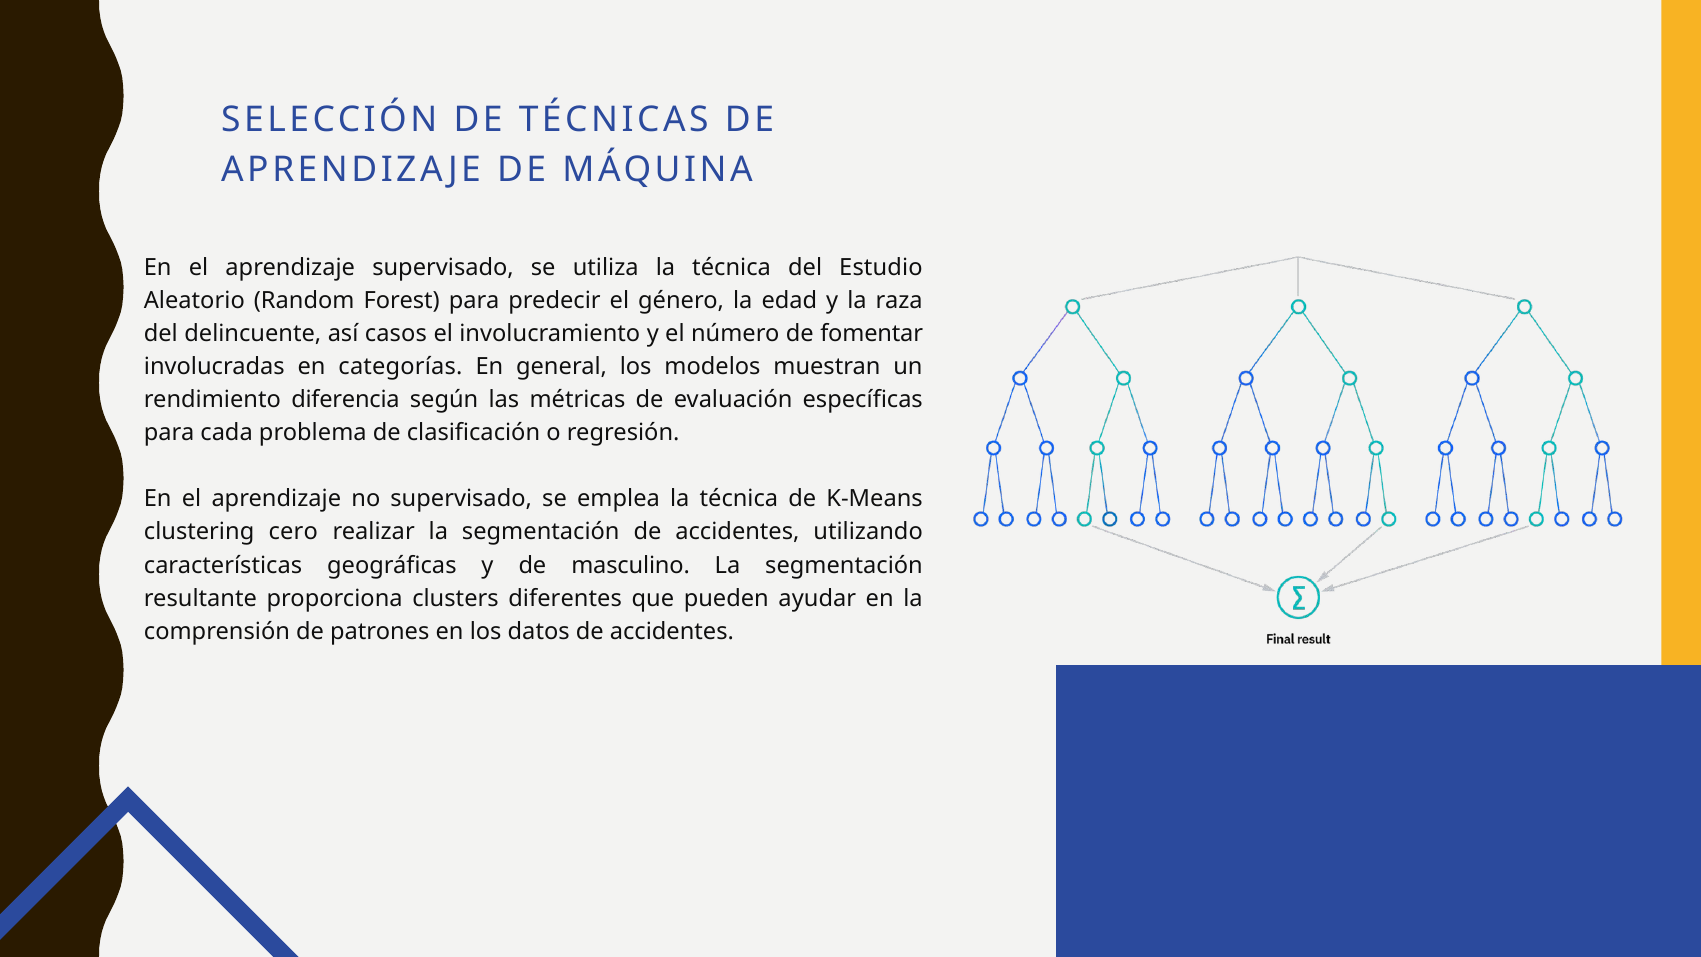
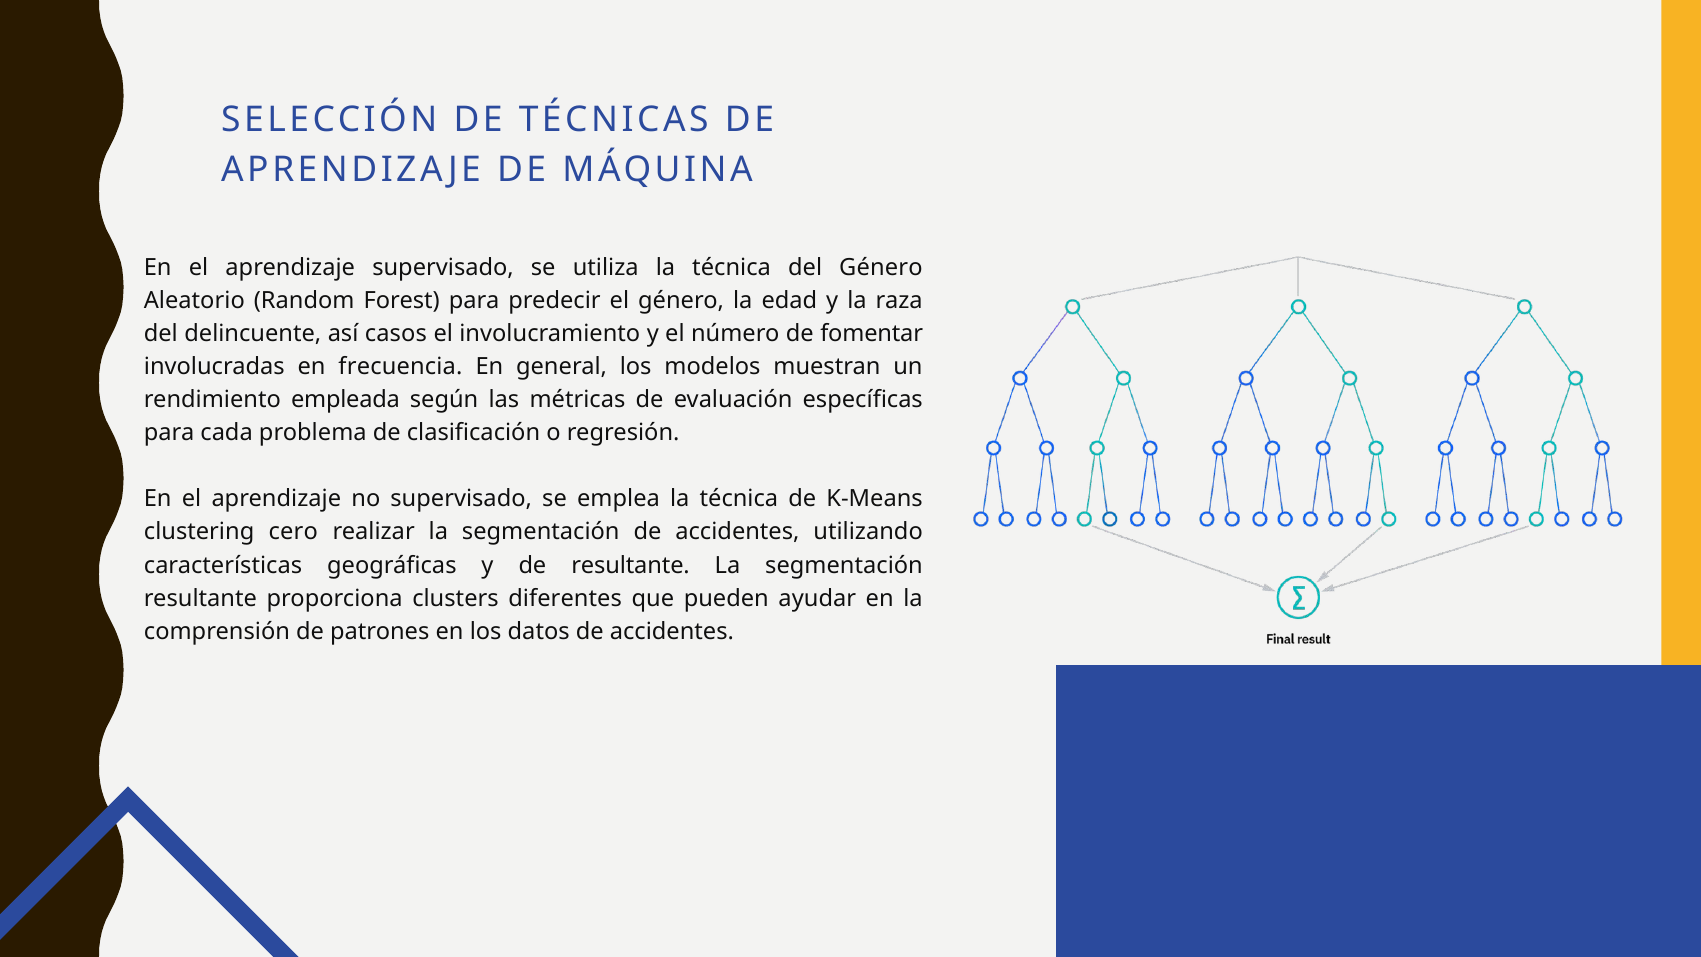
del Estudio: Estudio -> Género
categorías: categorías -> frecuencia
diferencia: diferencia -> empleada
de masculino: masculino -> resultante
